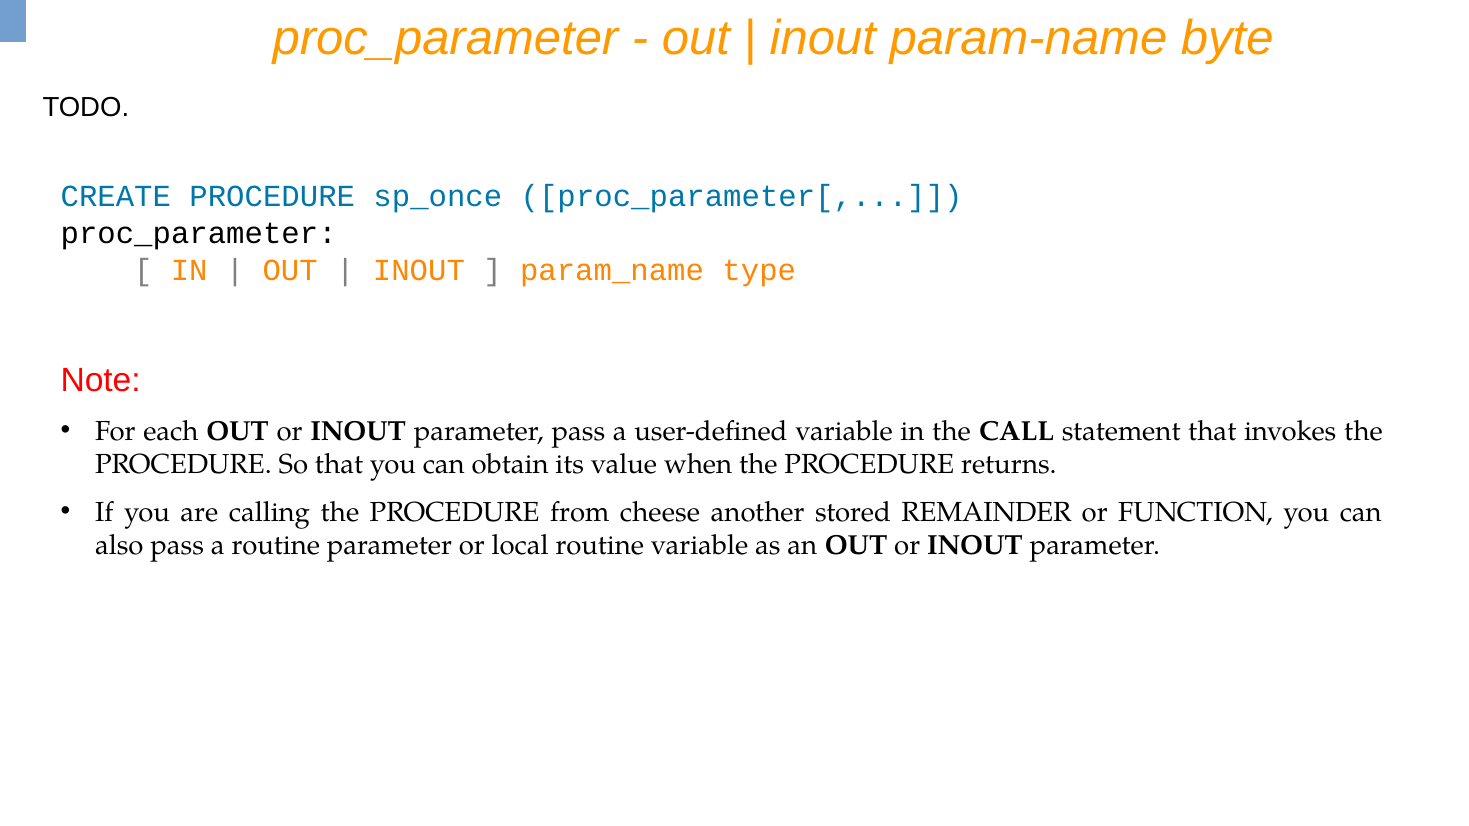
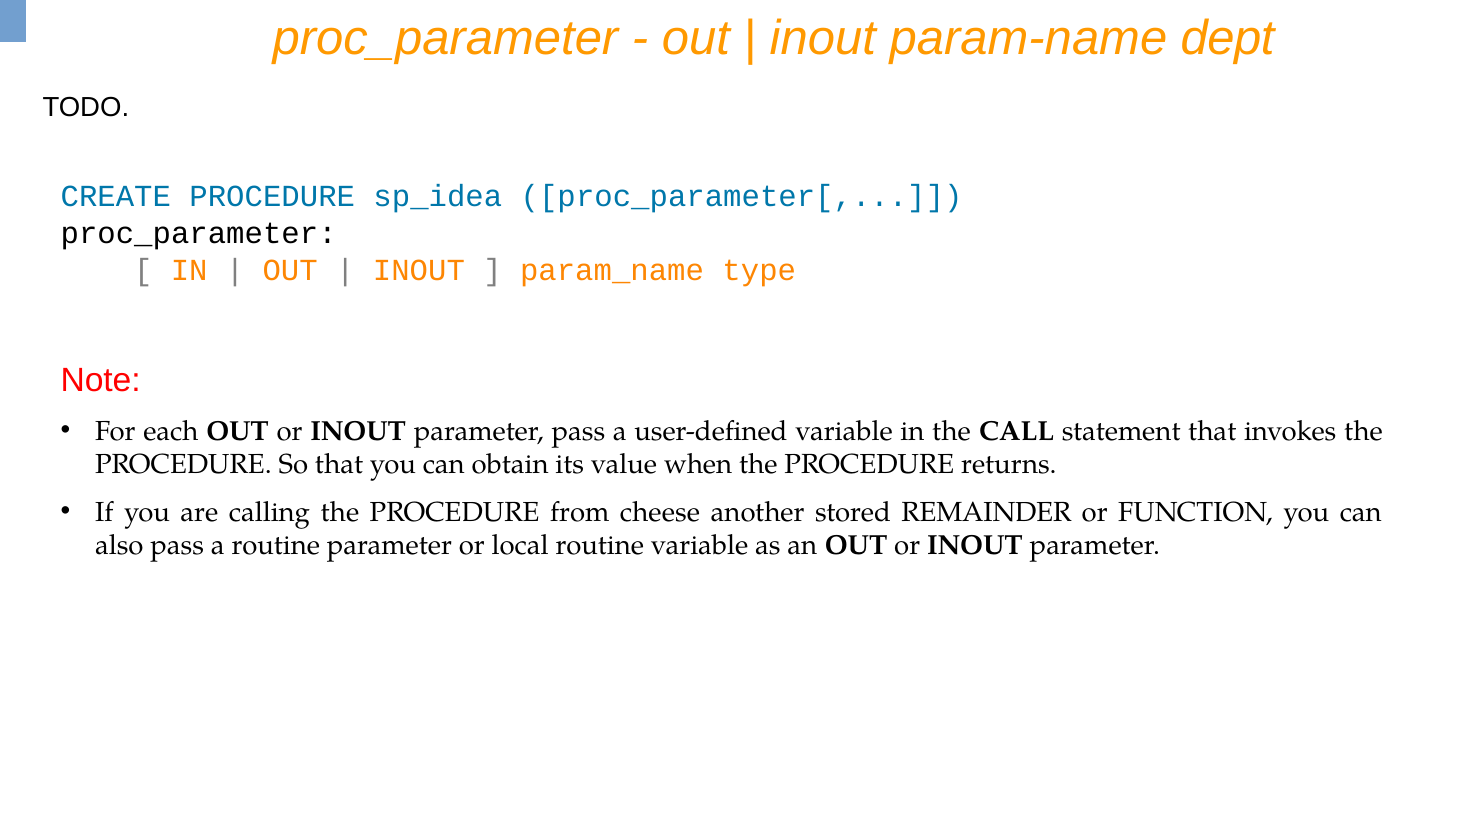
byte: byte -> dept
sp_once: sp_once -> sp_idea
